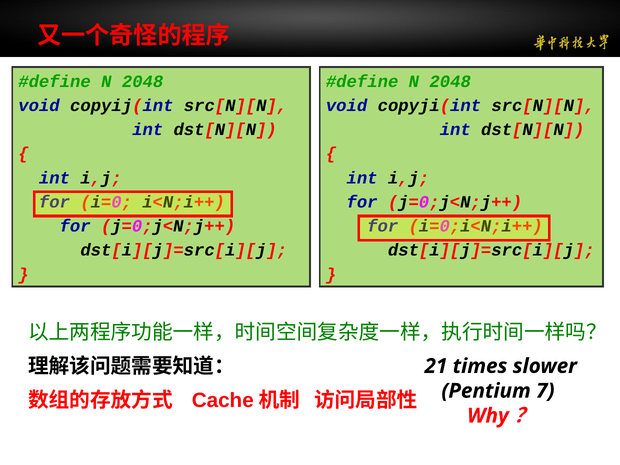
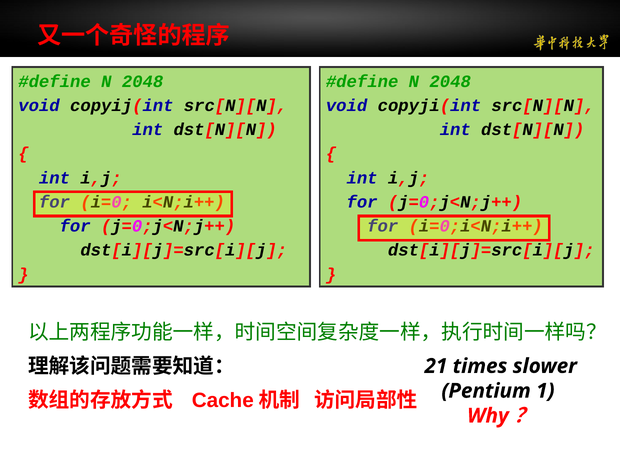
7: 7 -> 1
